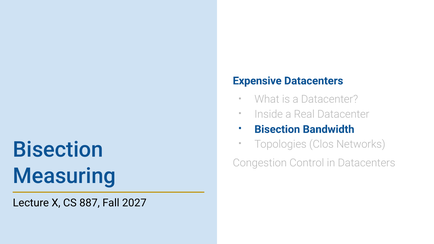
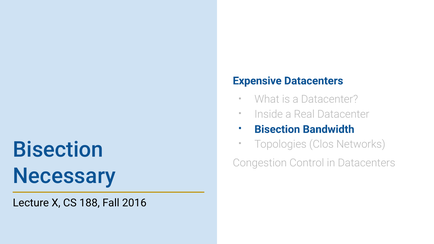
Measuring: Measuring -> Necessary
887: 887 -> 188
2027: 2027 -> 2016
